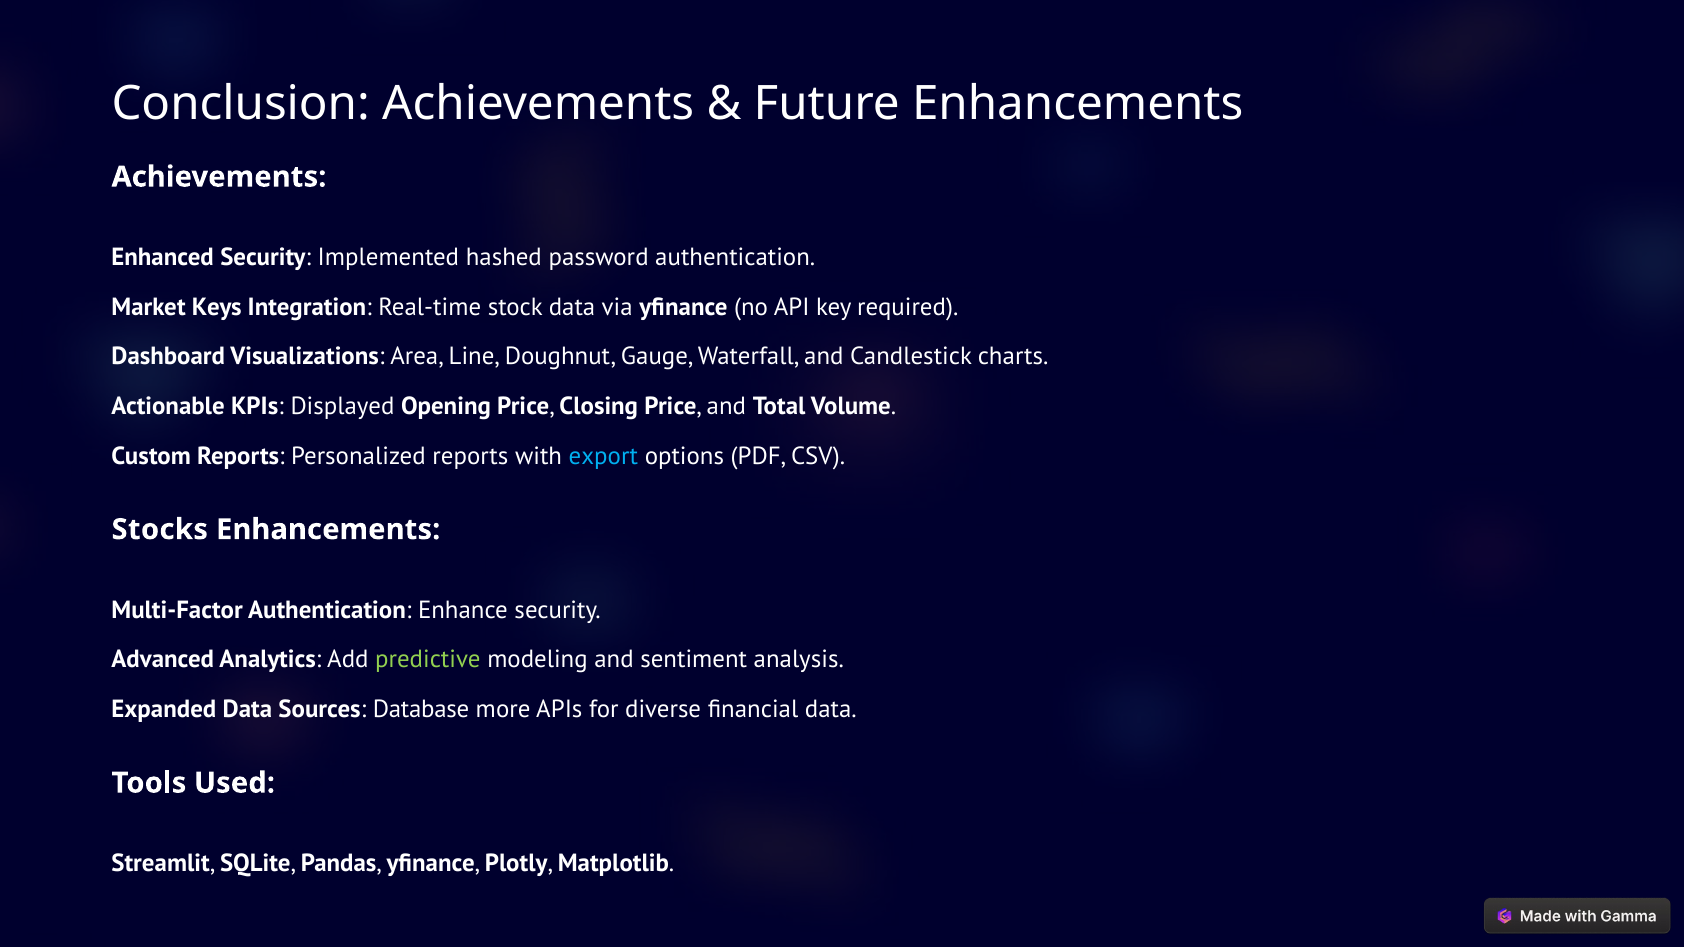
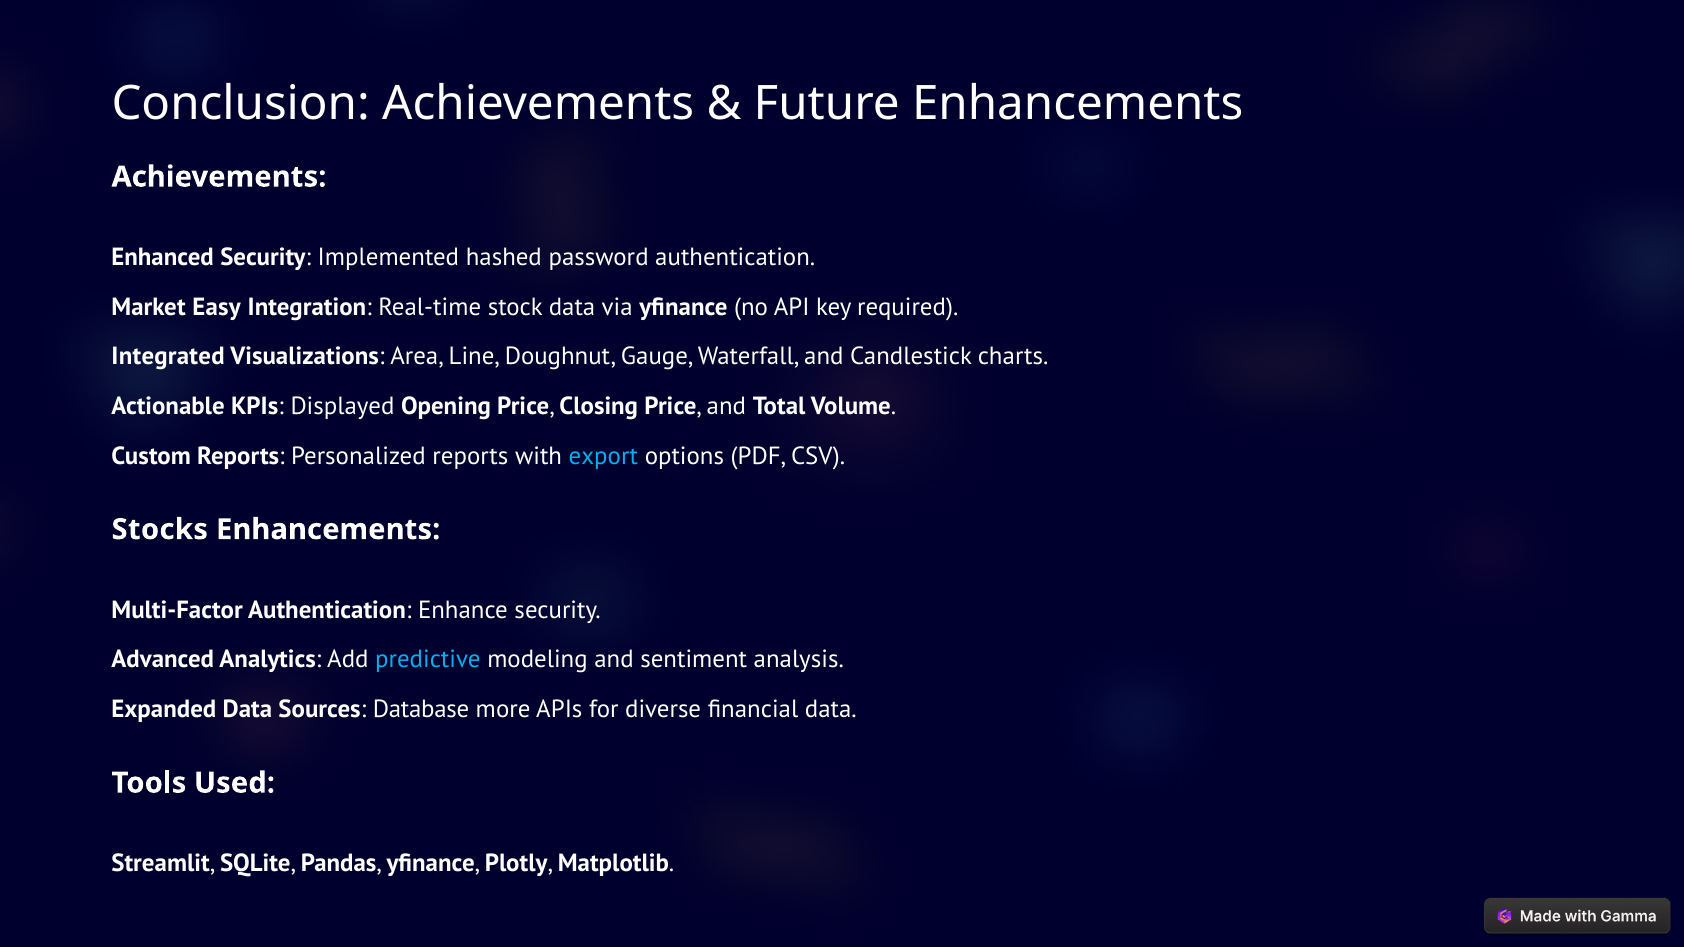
Keys: Keys -> Easy
Dashboard: Dashboard -> Integrated
predictive colour: light green -> light blue
